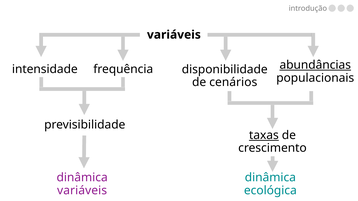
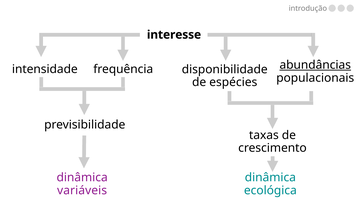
variáveis at (174, 35): variáveis -> interesse
cenários: cenários -> espécies
taxas underline: present -> none
